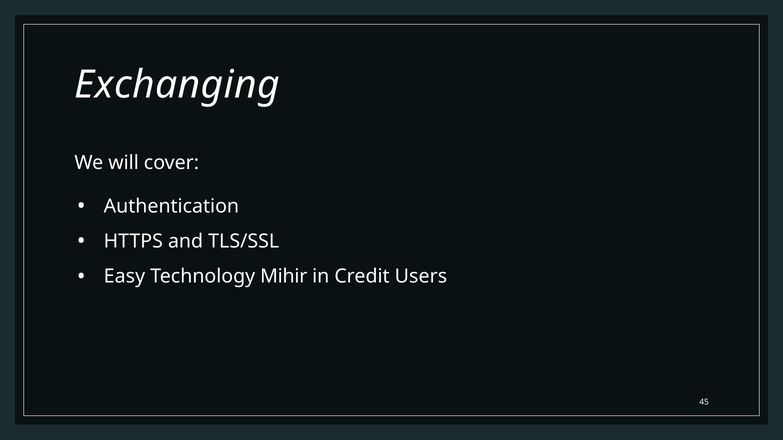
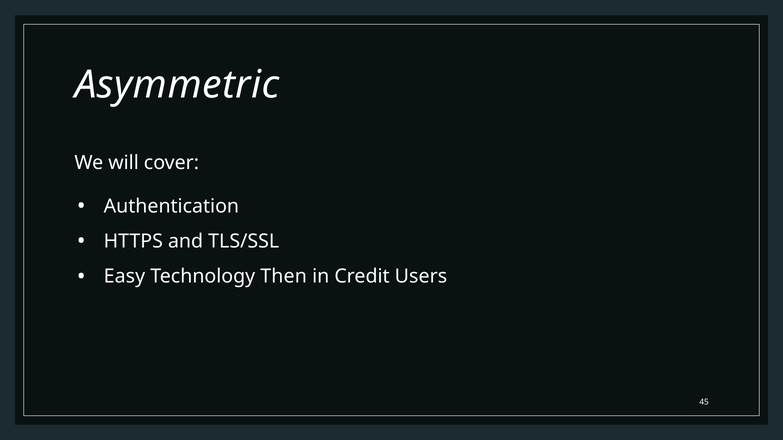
Exchanging: Exchanging -> Asymmetric
Mihir: Mihir -> Then
